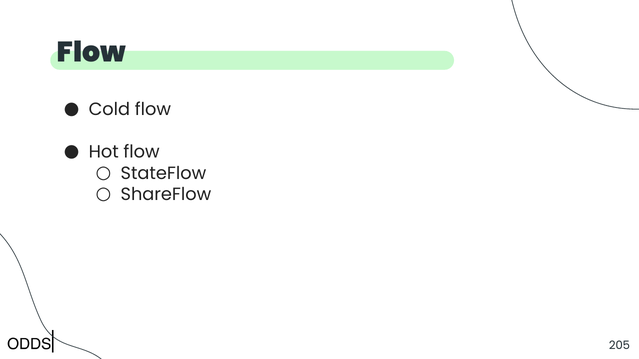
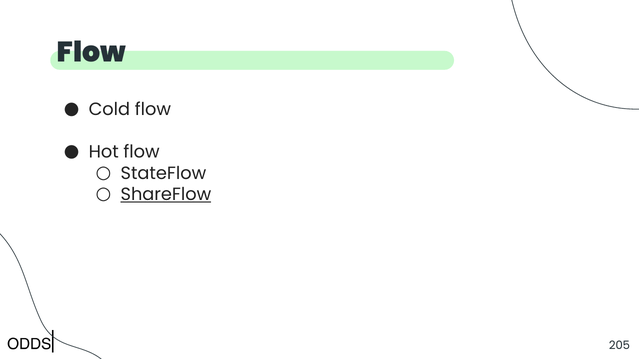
ShareFlow underline: none -> present
